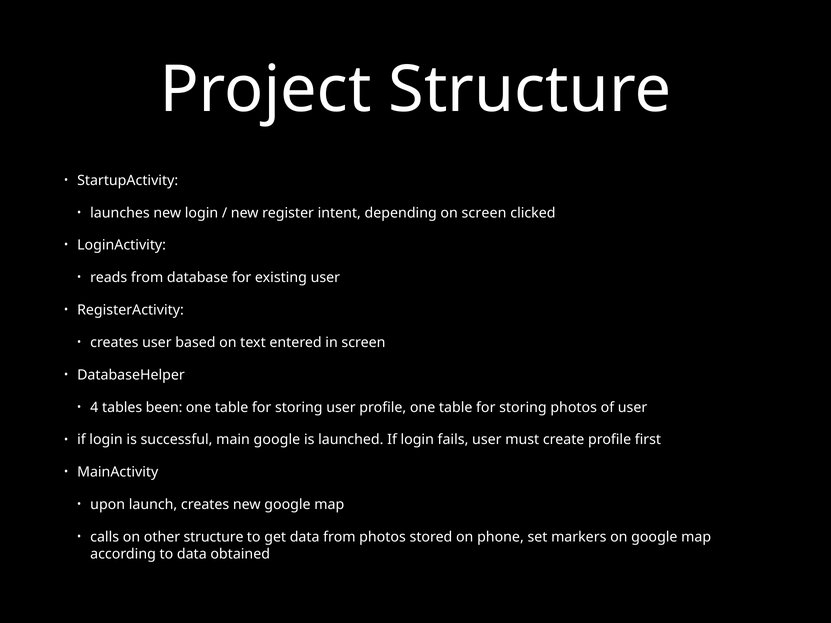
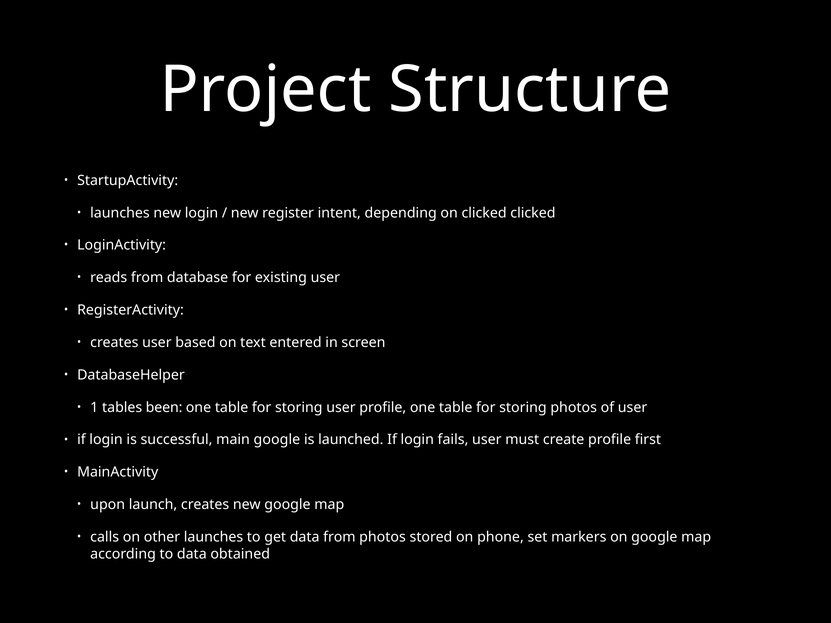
on screen: screen -> clicked
4: 4 -> 1
other structure: structure -> launches
